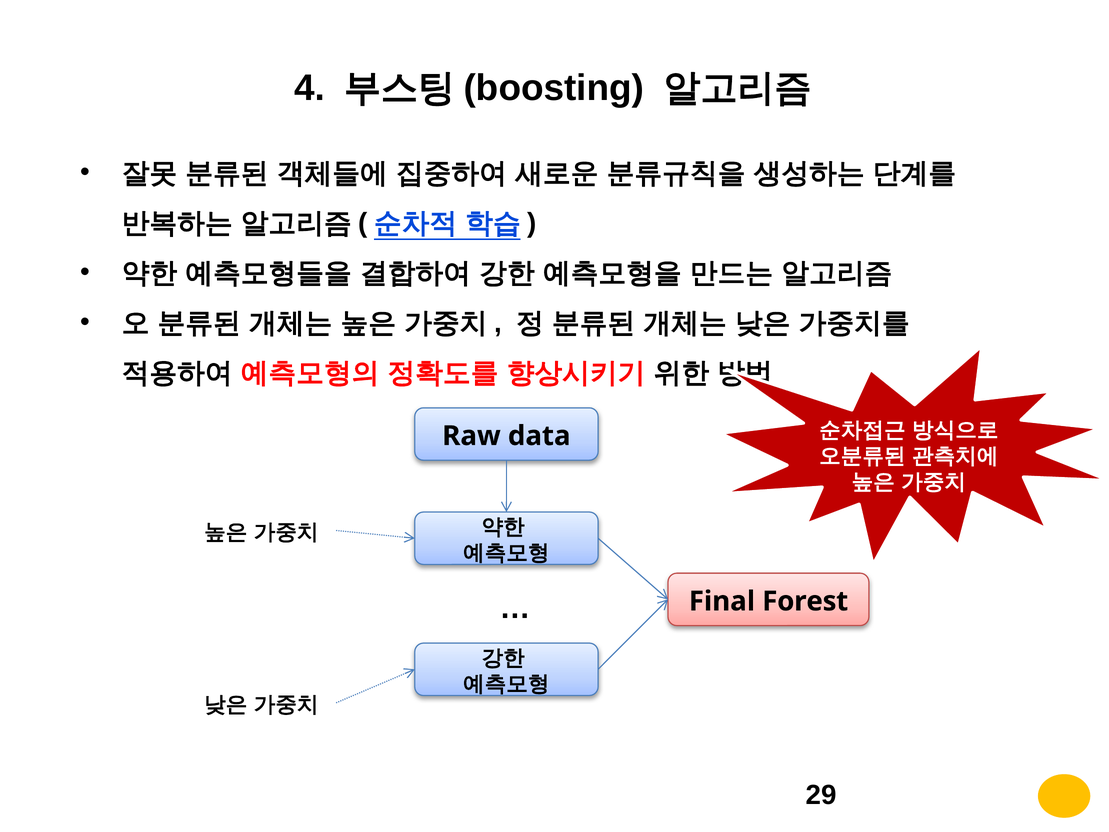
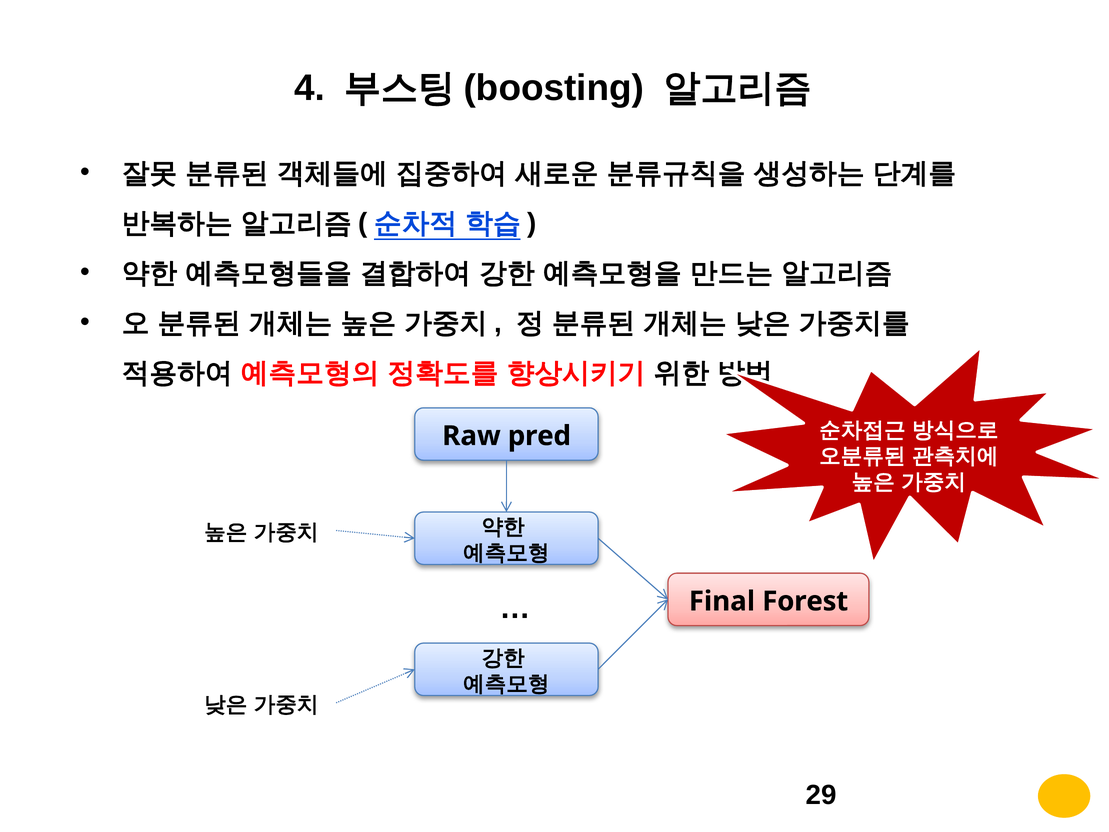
data: data -> pred
